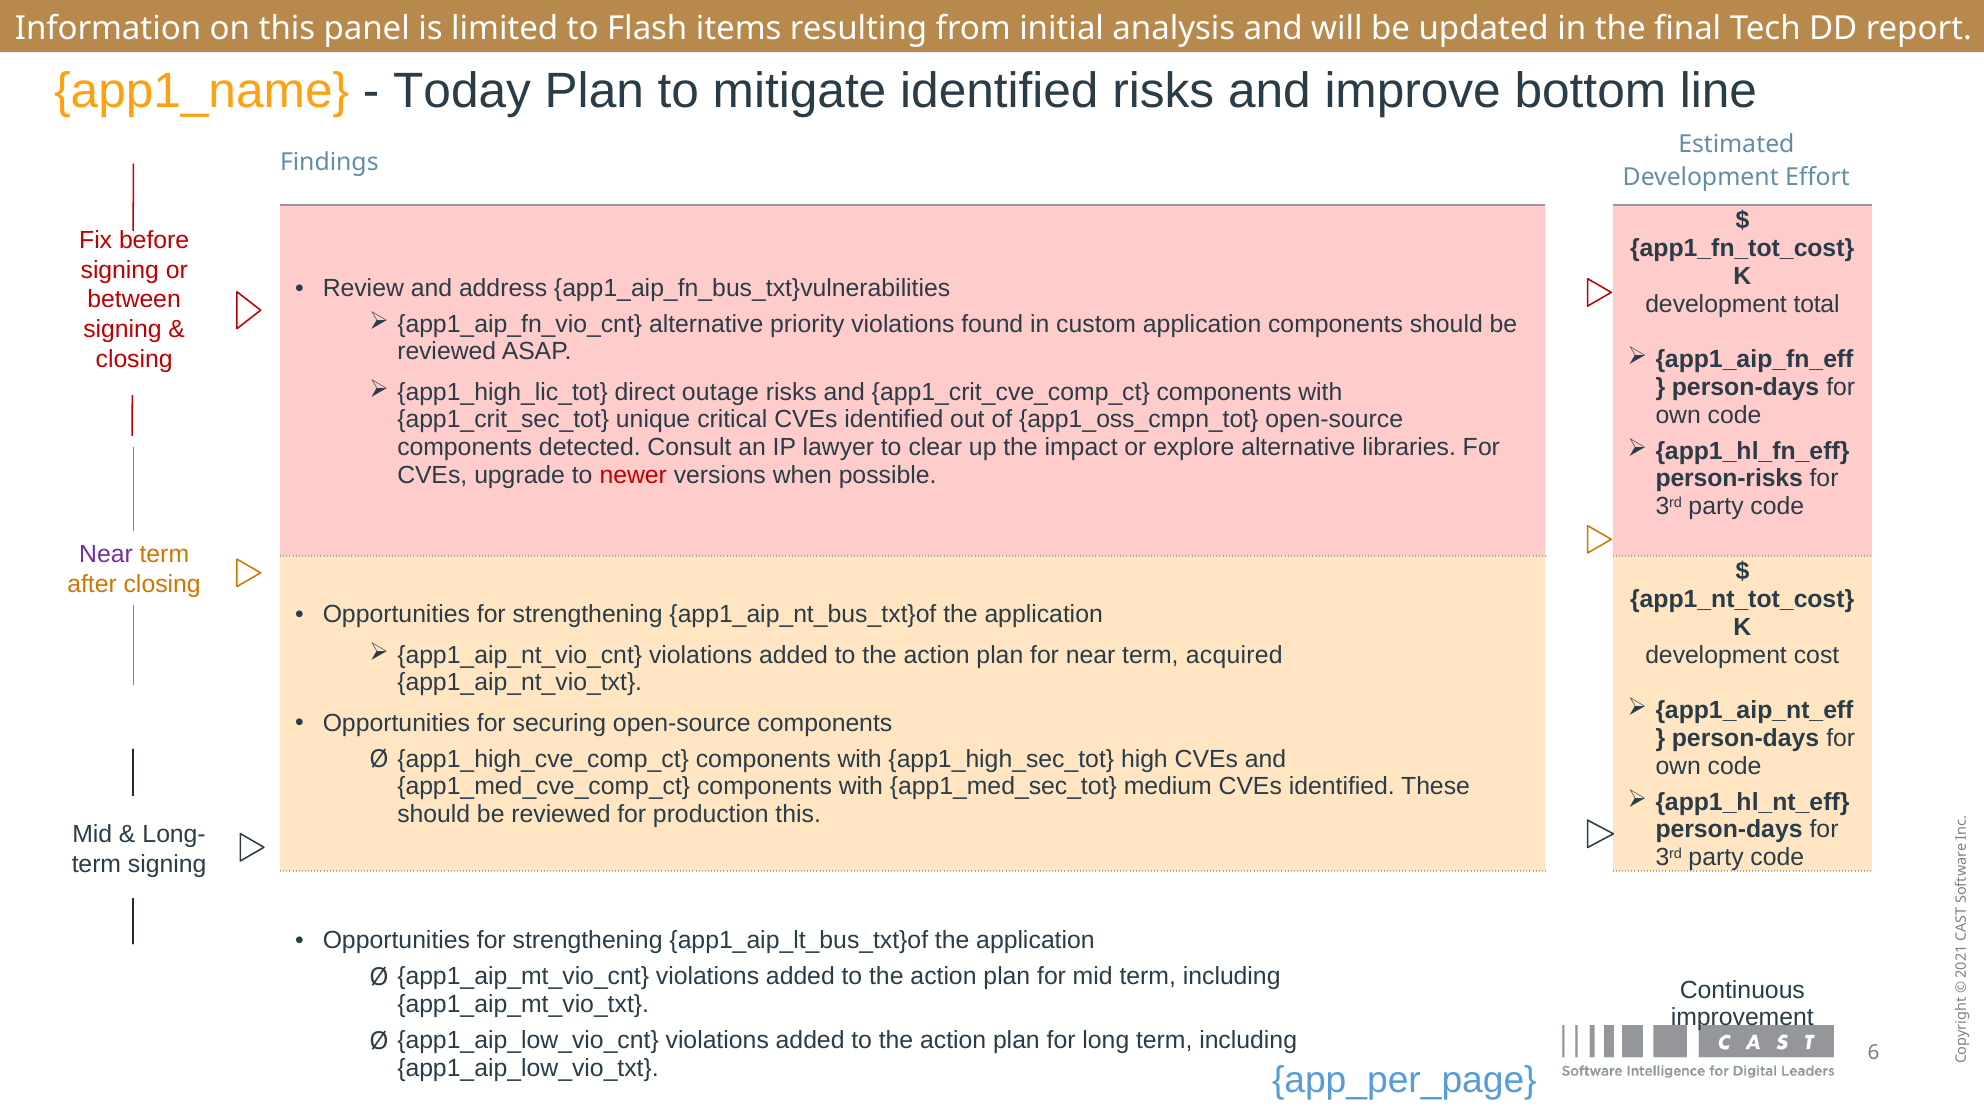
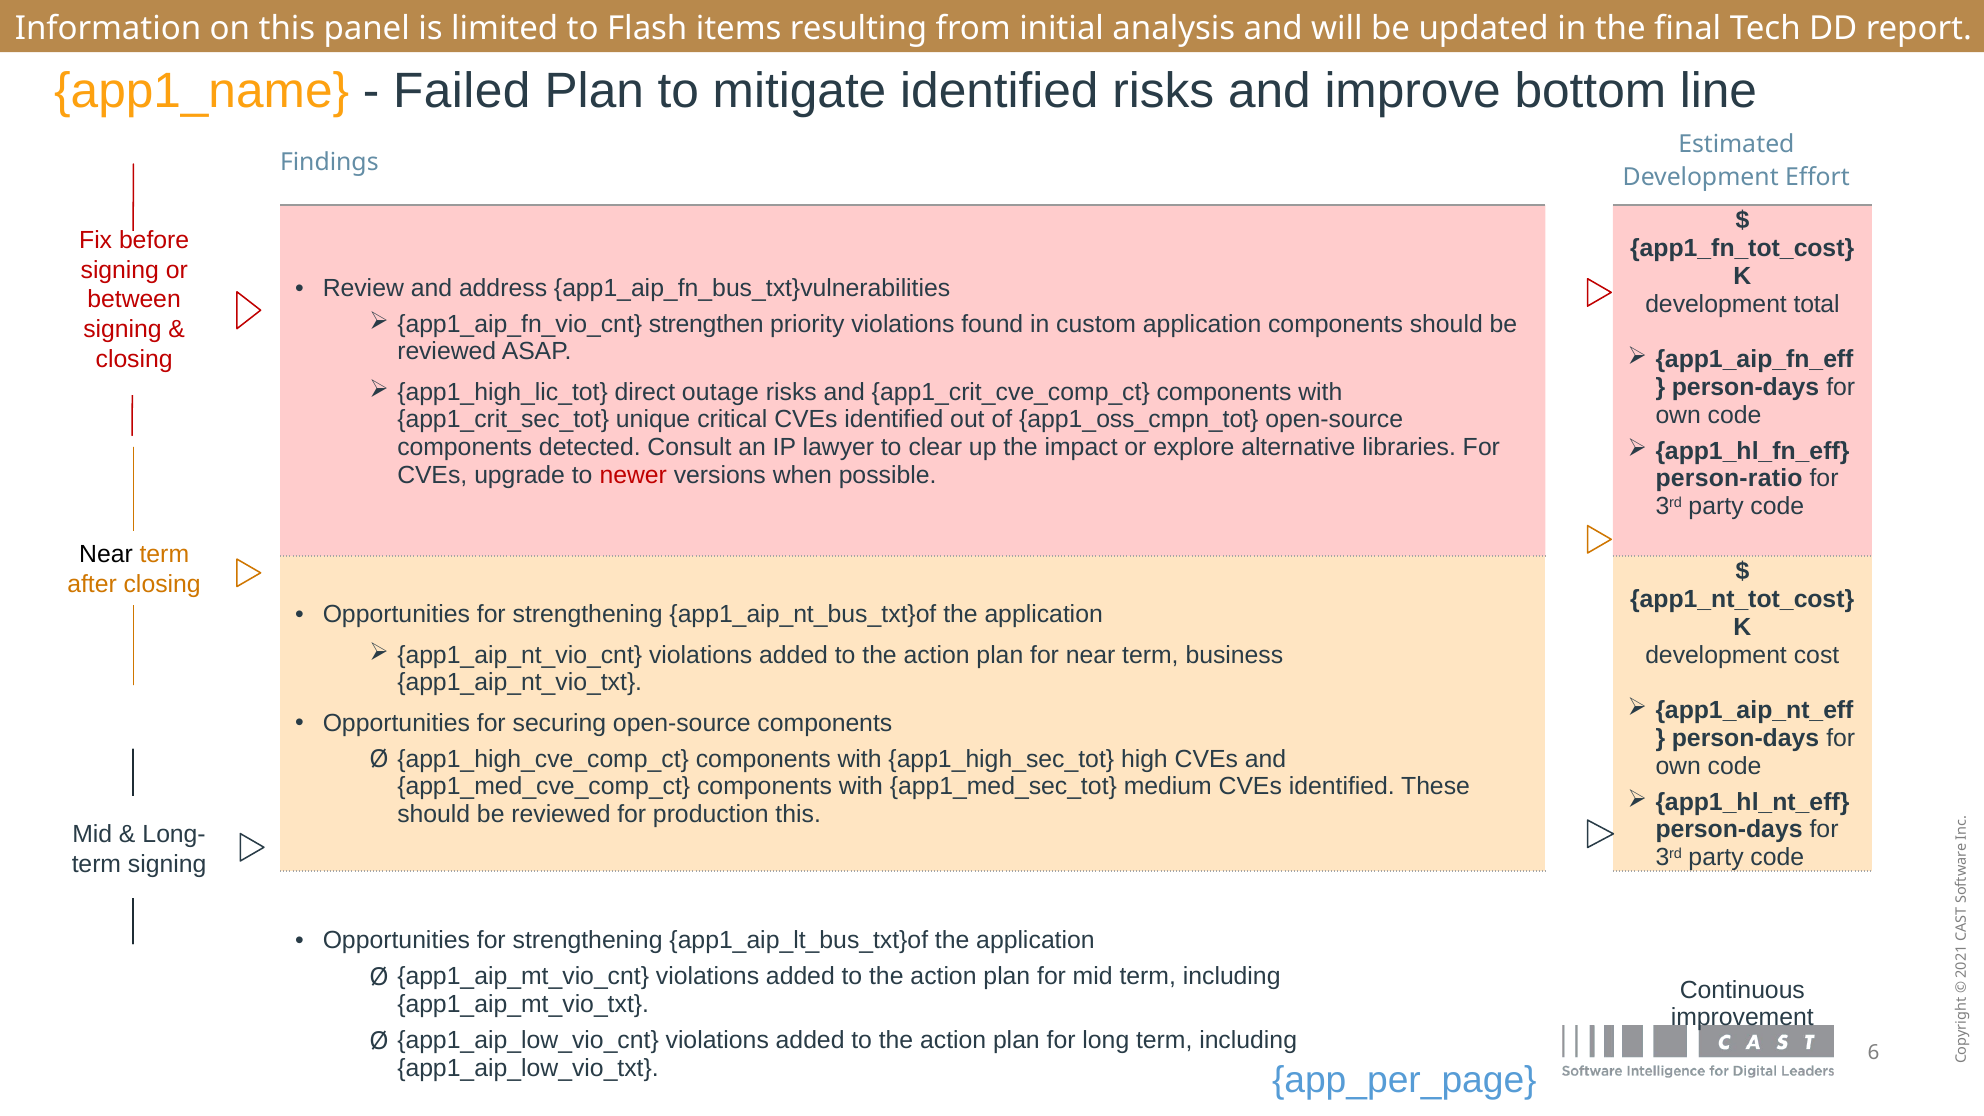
Today: Today -> Failed
alternative at (706, 324): alternative -> strengthen
person-risks: person-risks -> person-ratio
Near at (106, 555) colour: purple -> black
acquired: acquired -> business
